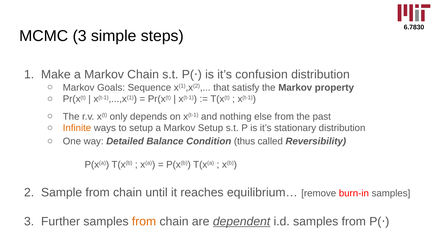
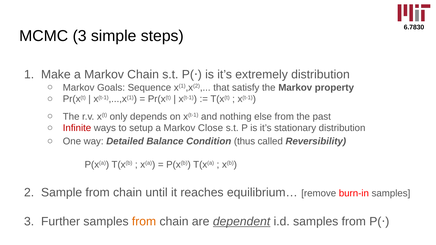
confusion: confusion -> extremely
Infinite colour: orange -> red
Markov Setup: Setup -> Close
